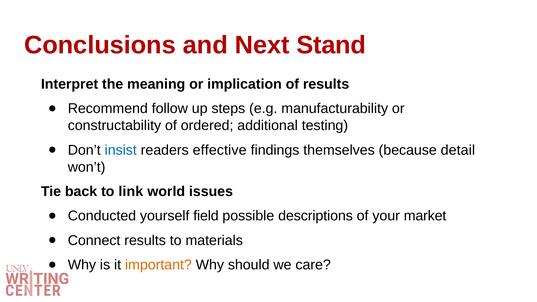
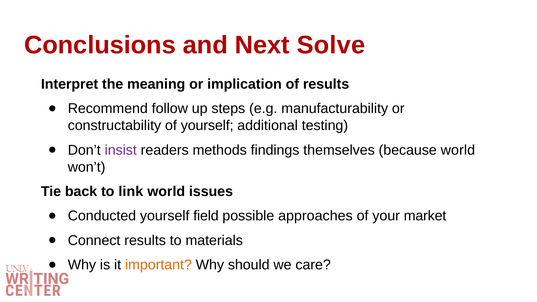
Stand: Stand -> Solve
of ordered: ordered -> yourself
insist colour: blue -> purple
effective: effective -> methods
because detail: detail -> world
descriptions: descriptions -> approaches
